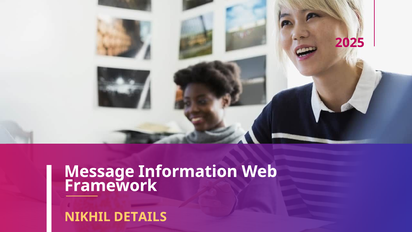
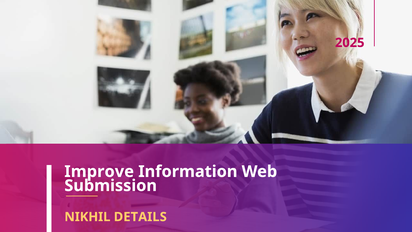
Message: Message -> Improve
Framework: Framework -> Submission
